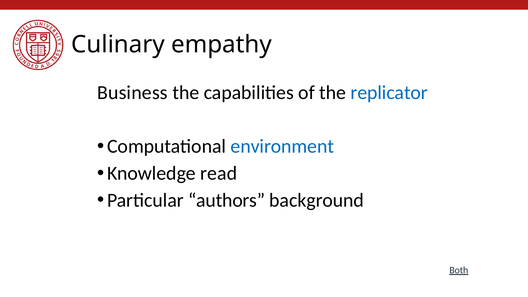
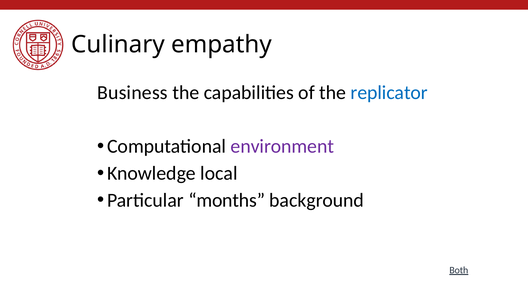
environment colour: blue -> purple
read: read -> local
authors: authors -> months
